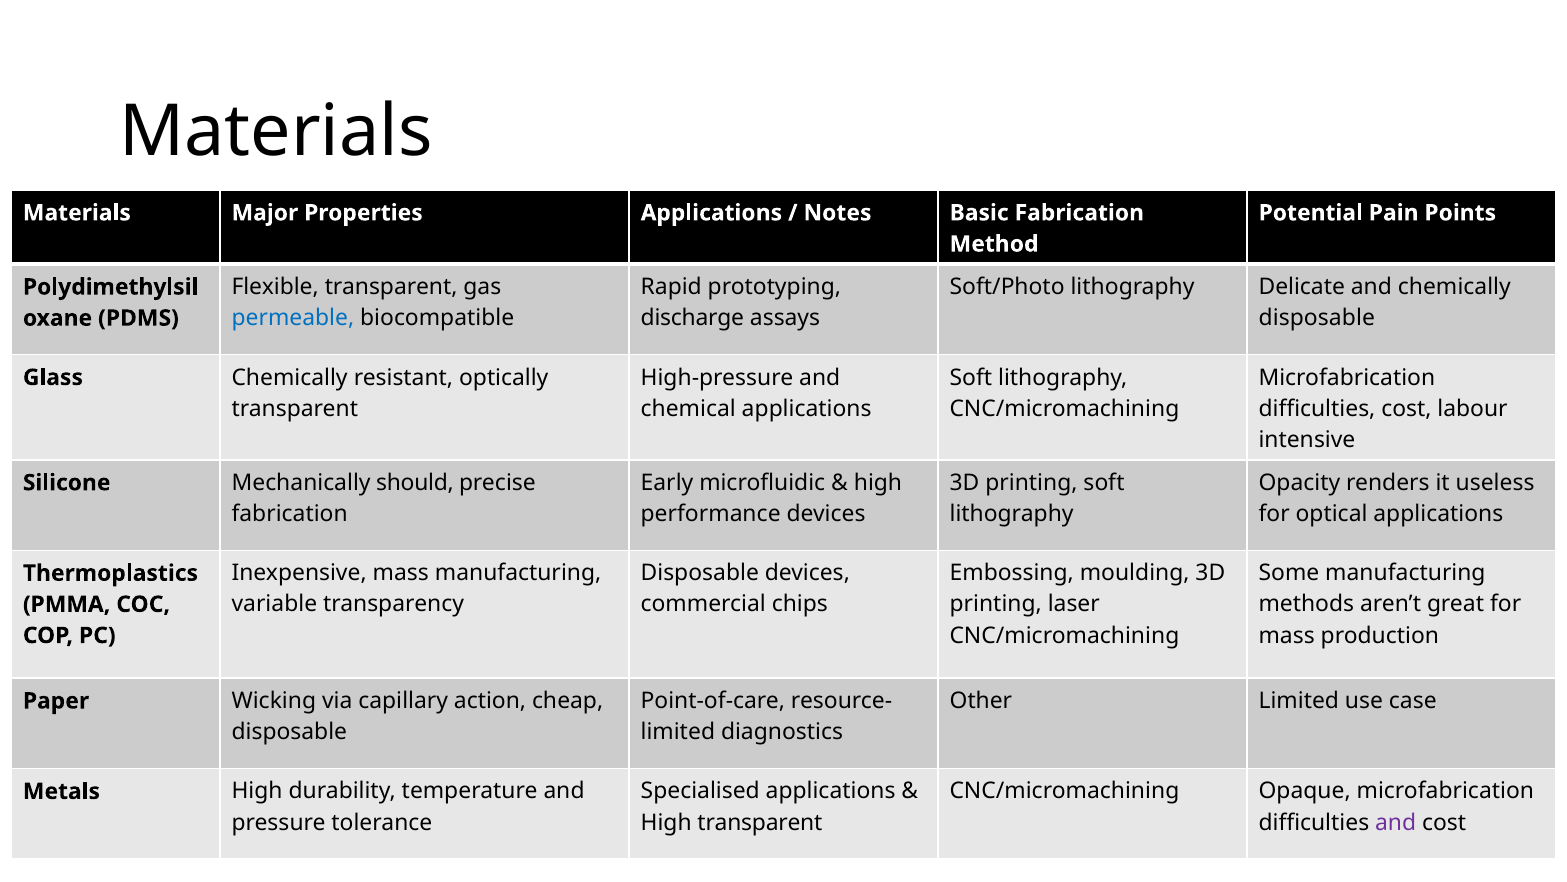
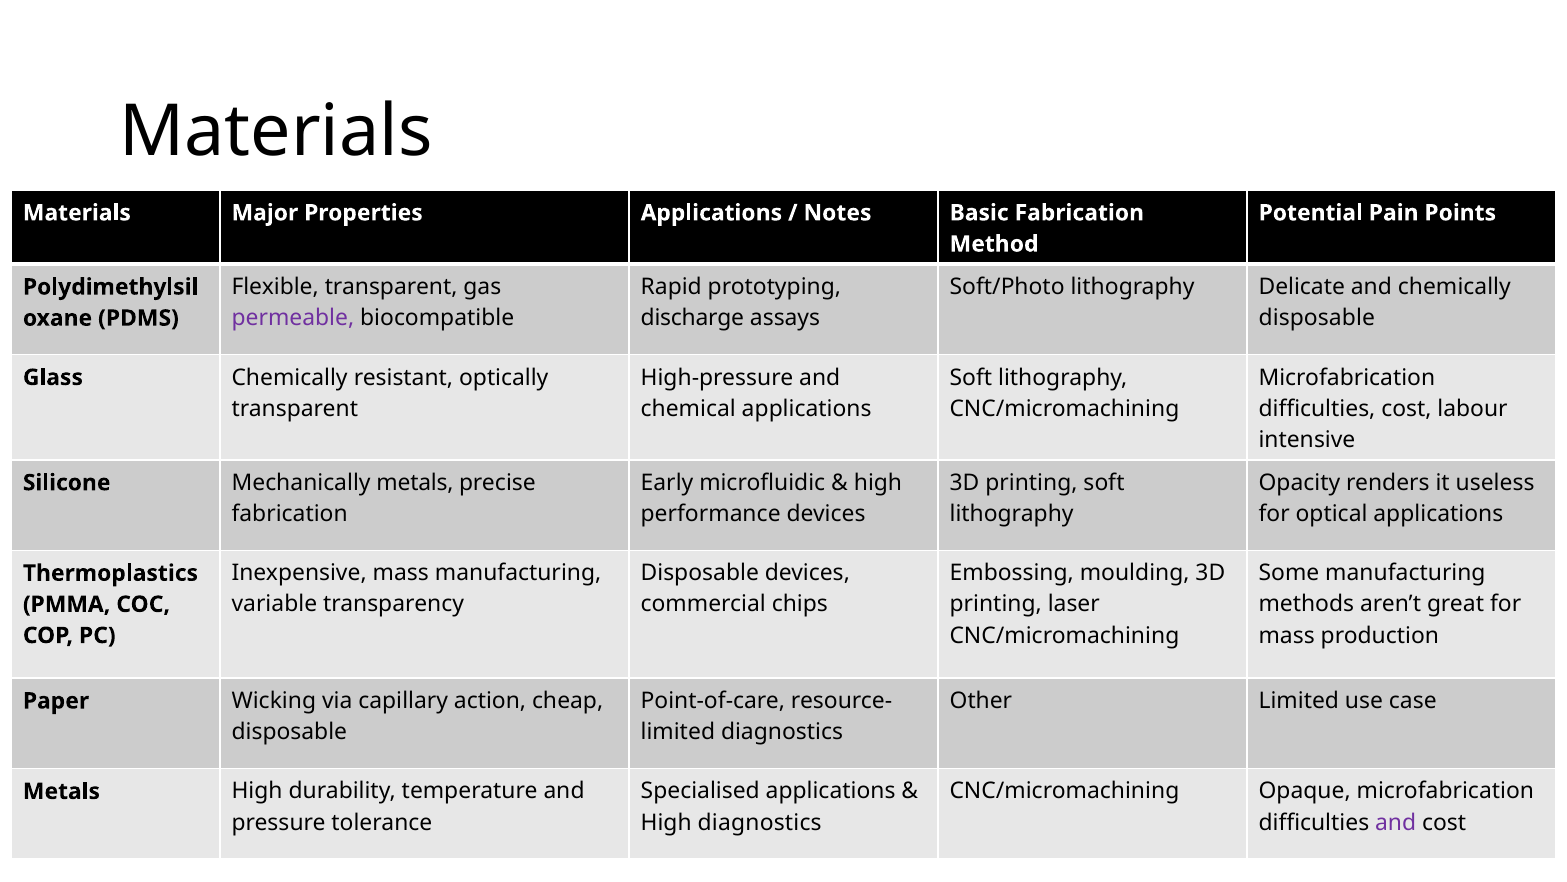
permeable colour: blue -> purple
Mechanically should: should -> metals
High transparent: transparent -> diagnostics
